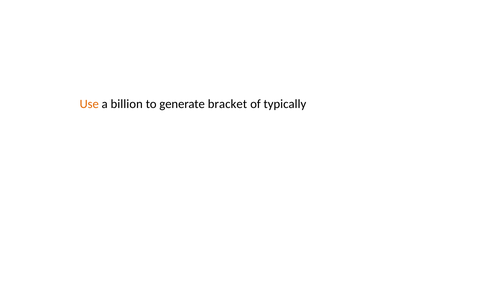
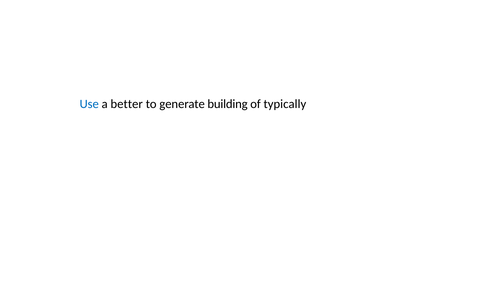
Use colour: orange -> blue
billion: billion -> better
bracket: bracket -> building
